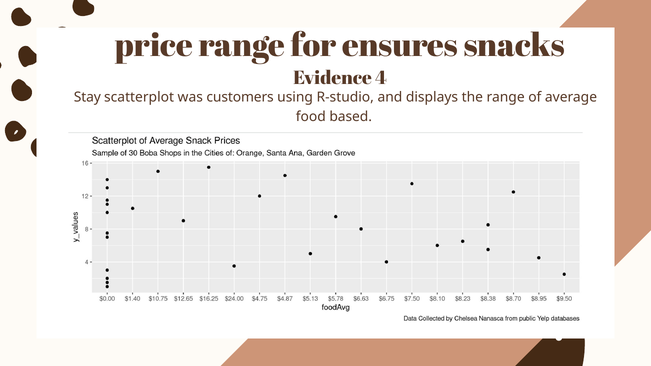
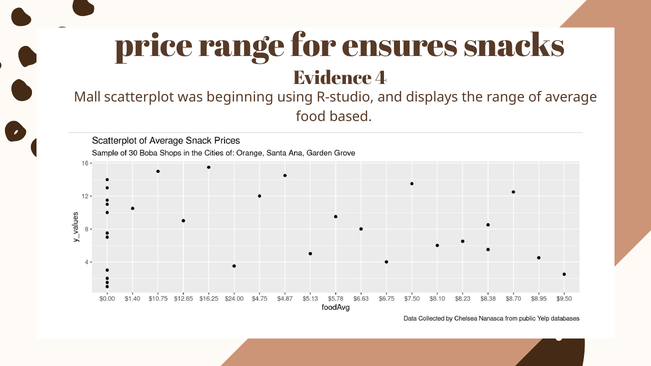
Stay: Stay -> Mall
customers: customers -> beginning
